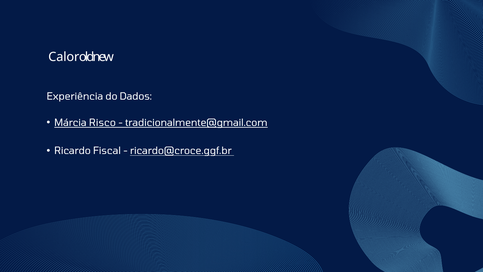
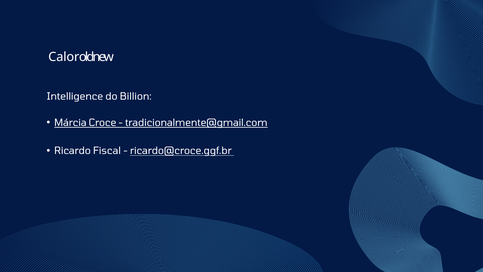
Experiência: Experiência -> Intelligence
Dados: Dados -> Billion
Risco: Risco -> Croce
